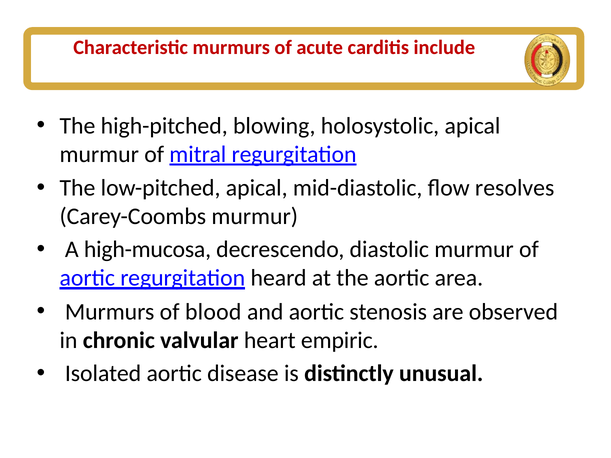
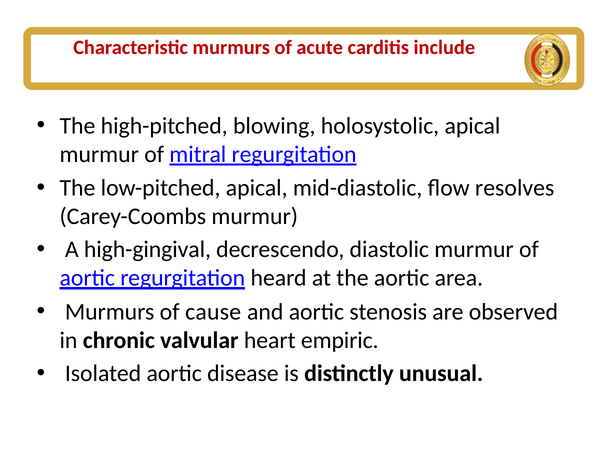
high-mucosa: high-mucosa -> high-gingival
blood: blood -> cause
